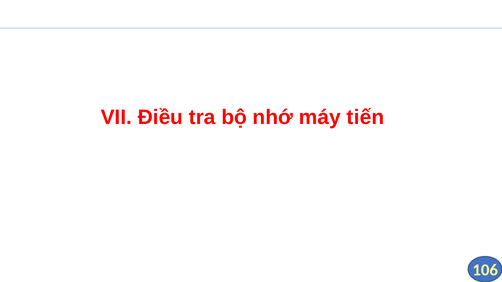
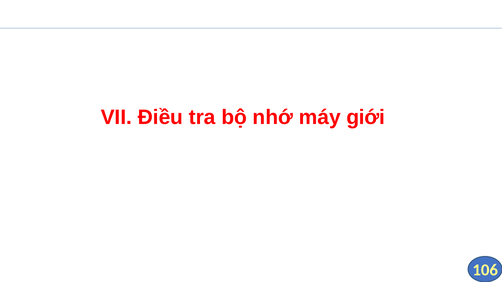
tiến: tiến -> giới
